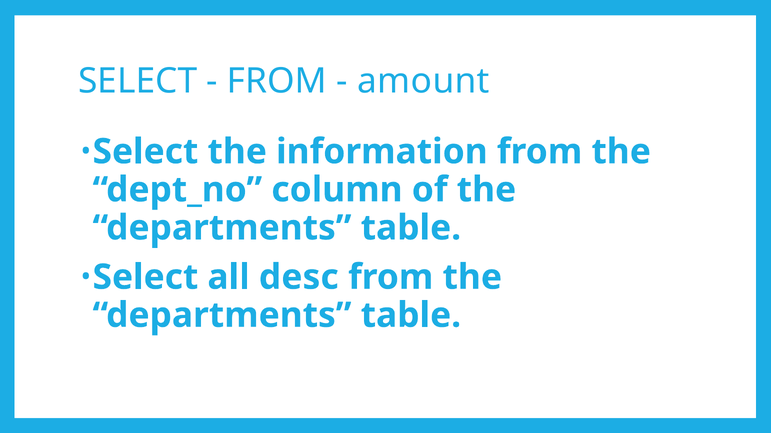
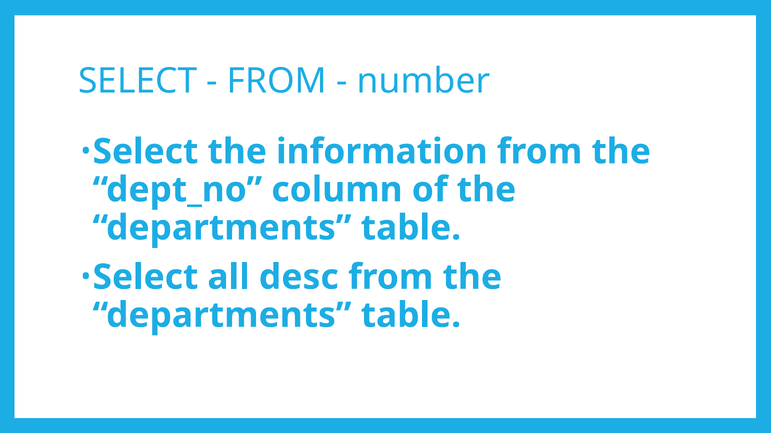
amount: amount -> number
